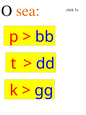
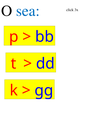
sea colour: orange -> blue
